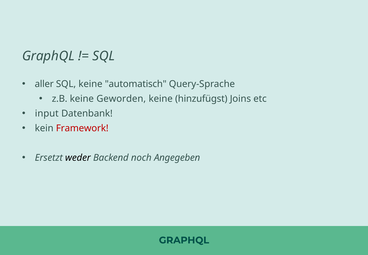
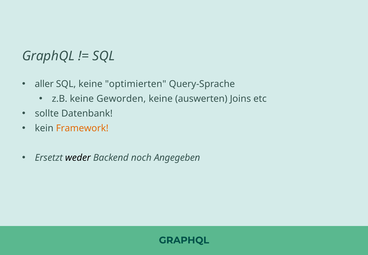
automatisch: automatisch -> optimierten
hinzufügst: hinzufügst -> auswerten
input: input -> sollte
Framework colour: red -> orange
